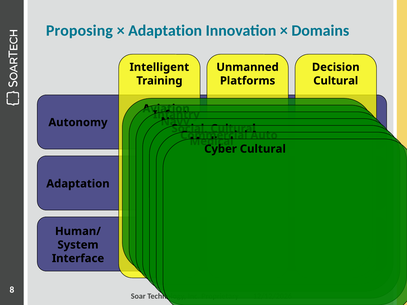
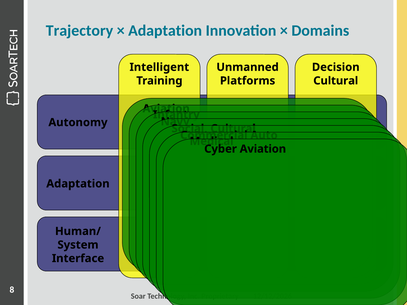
Proposing: Proposing -> Trajectory
Cyber Cultural: Cultural -> Aviation
